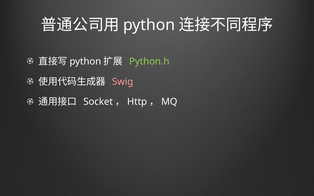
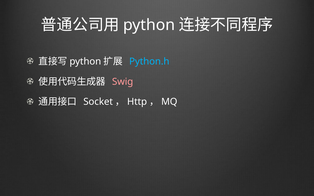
Python.h colour: light green -> light blue
